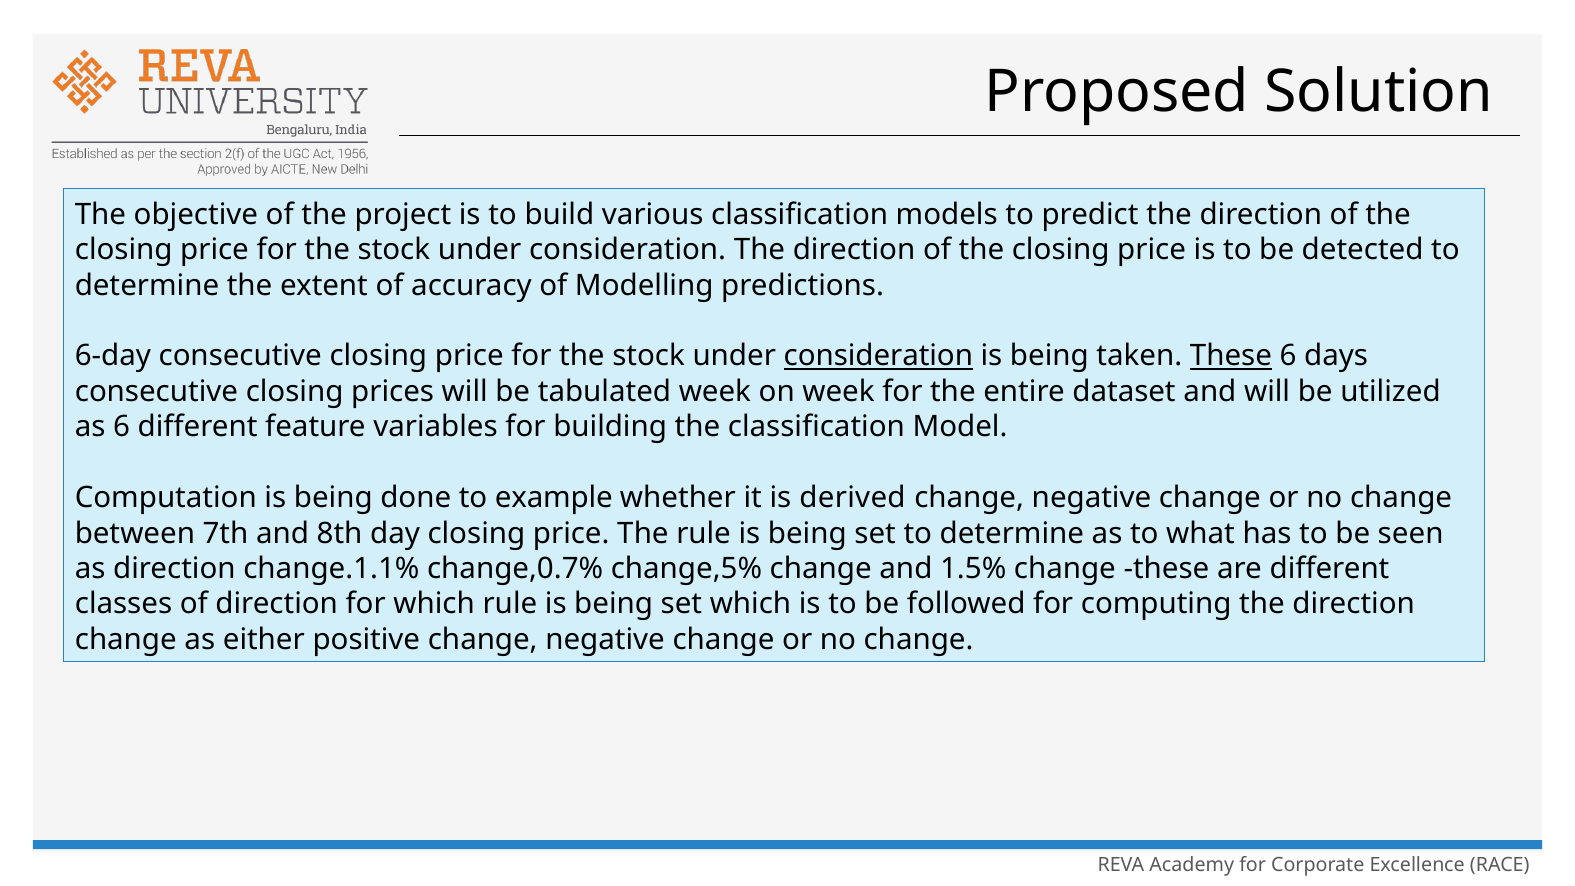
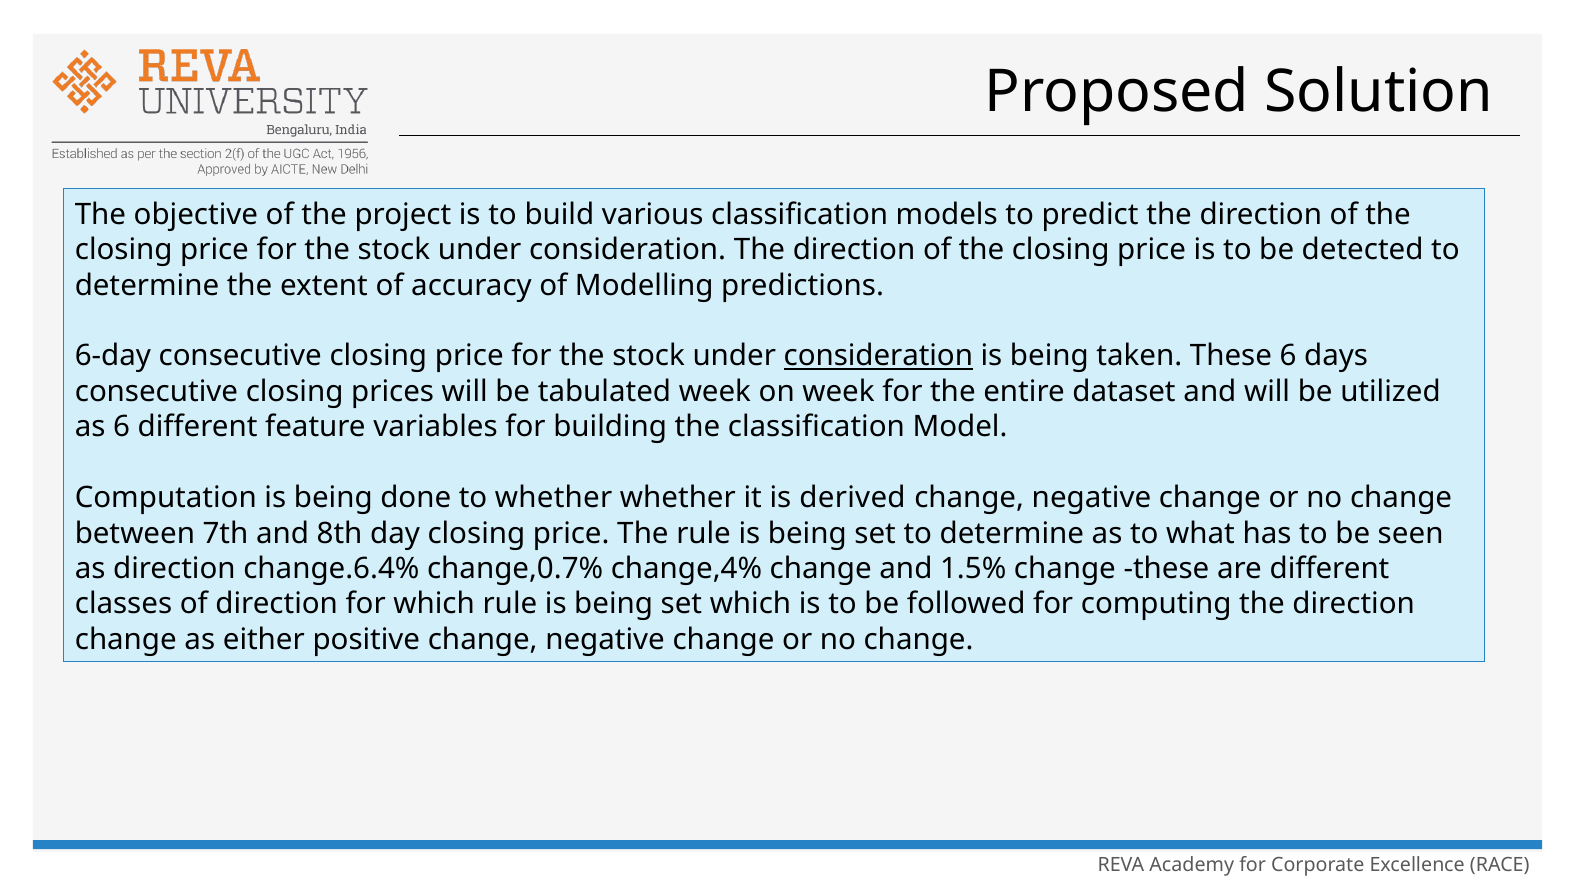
These at (1231, 356) underline: present -> none
to example: example -> whether
change.1.1%: change.1.1% -> change.6.4%
change,5%: change,5% -> change,4%
